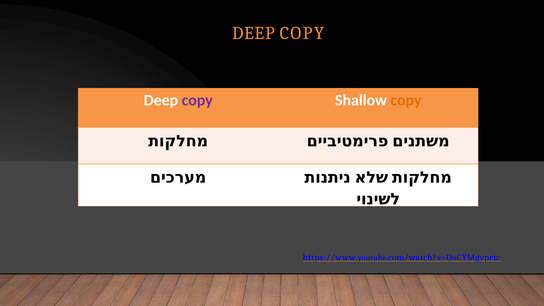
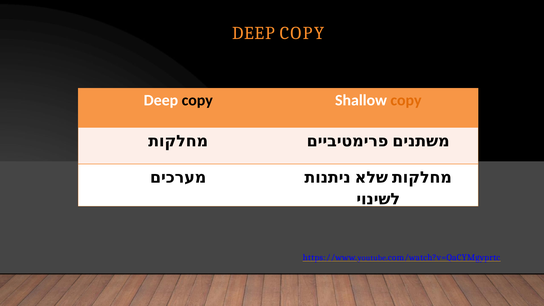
copy at (197, 100) colour: purple -> black
